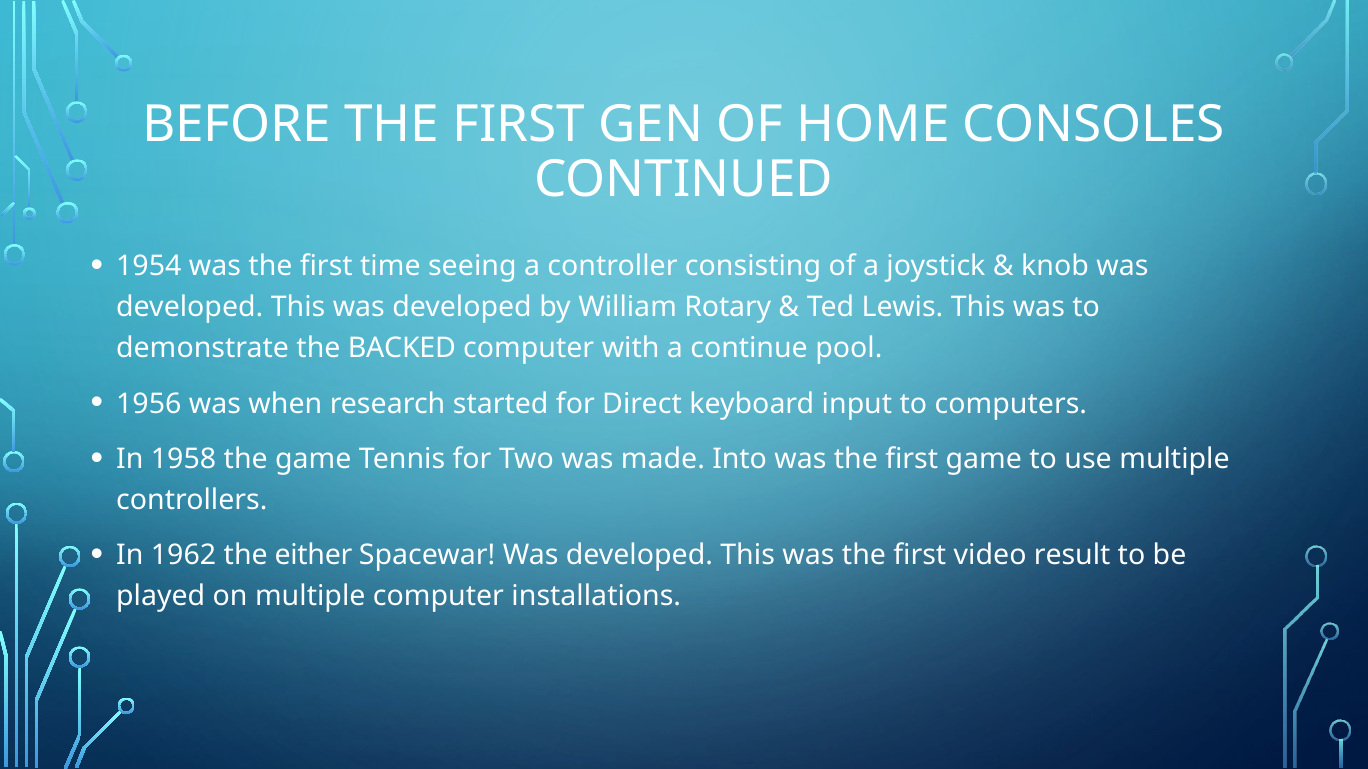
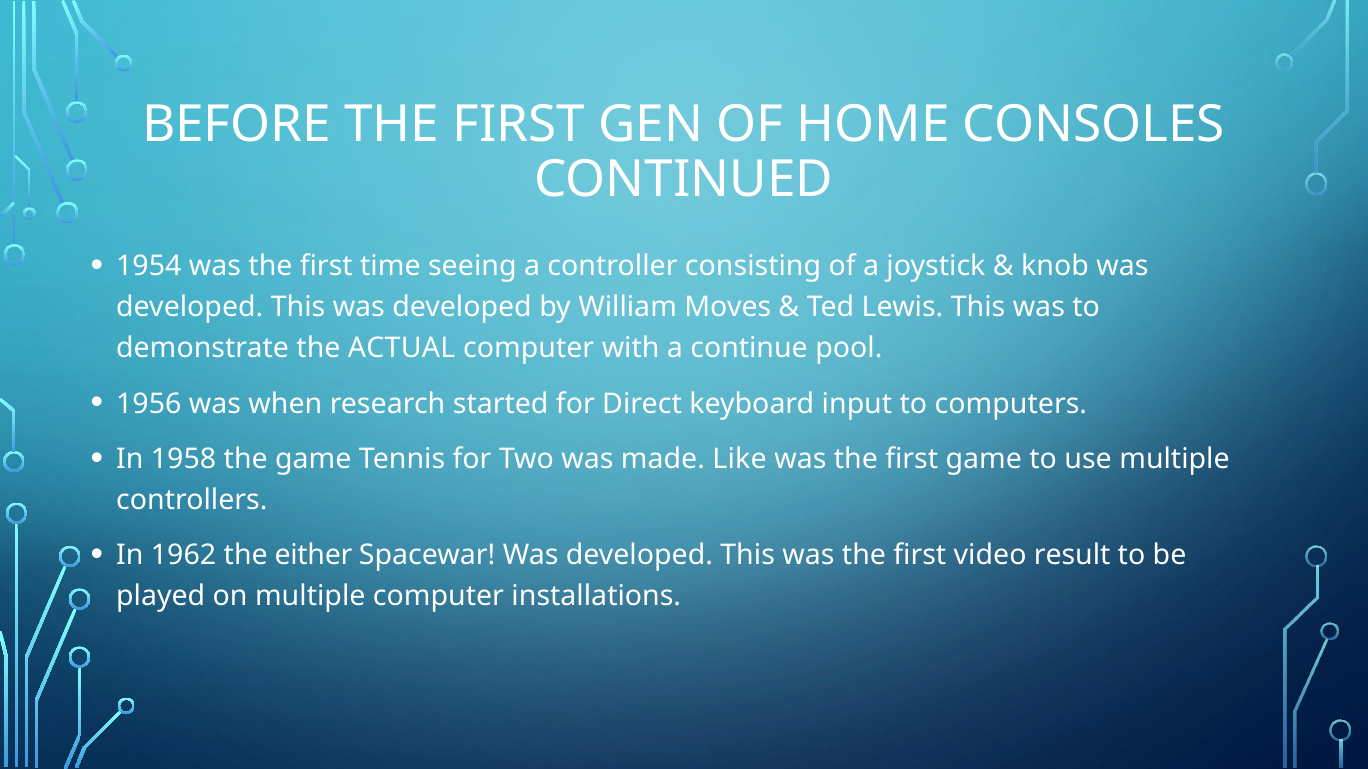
Rotary: Rotary -> Moves
BACKED: BACKED -> ACTUAL
Into: Into -> Like
